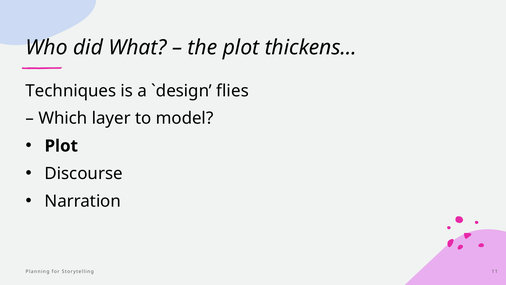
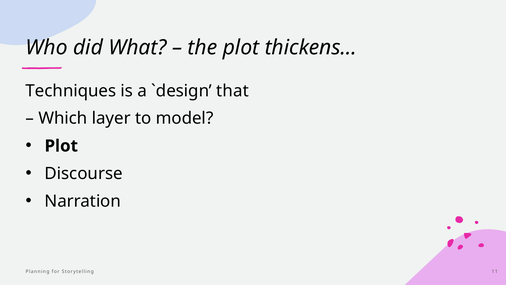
flies: flies -> that
